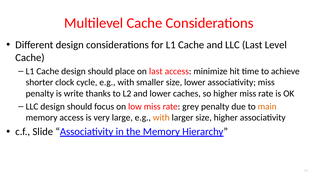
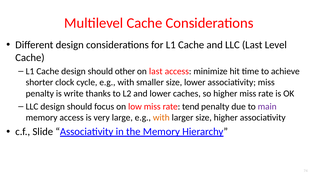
place: place -> other
grey: grey -> tend
main colour: orange -> purple
